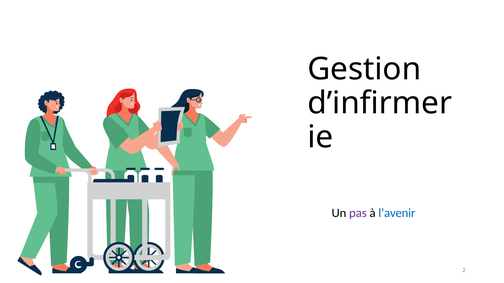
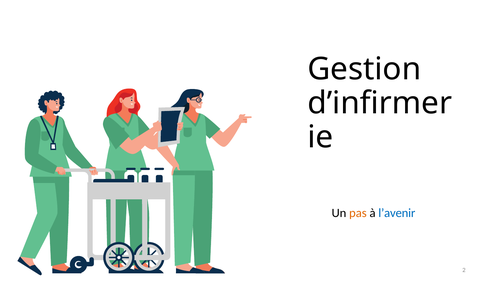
pas colour: purple -> orange
